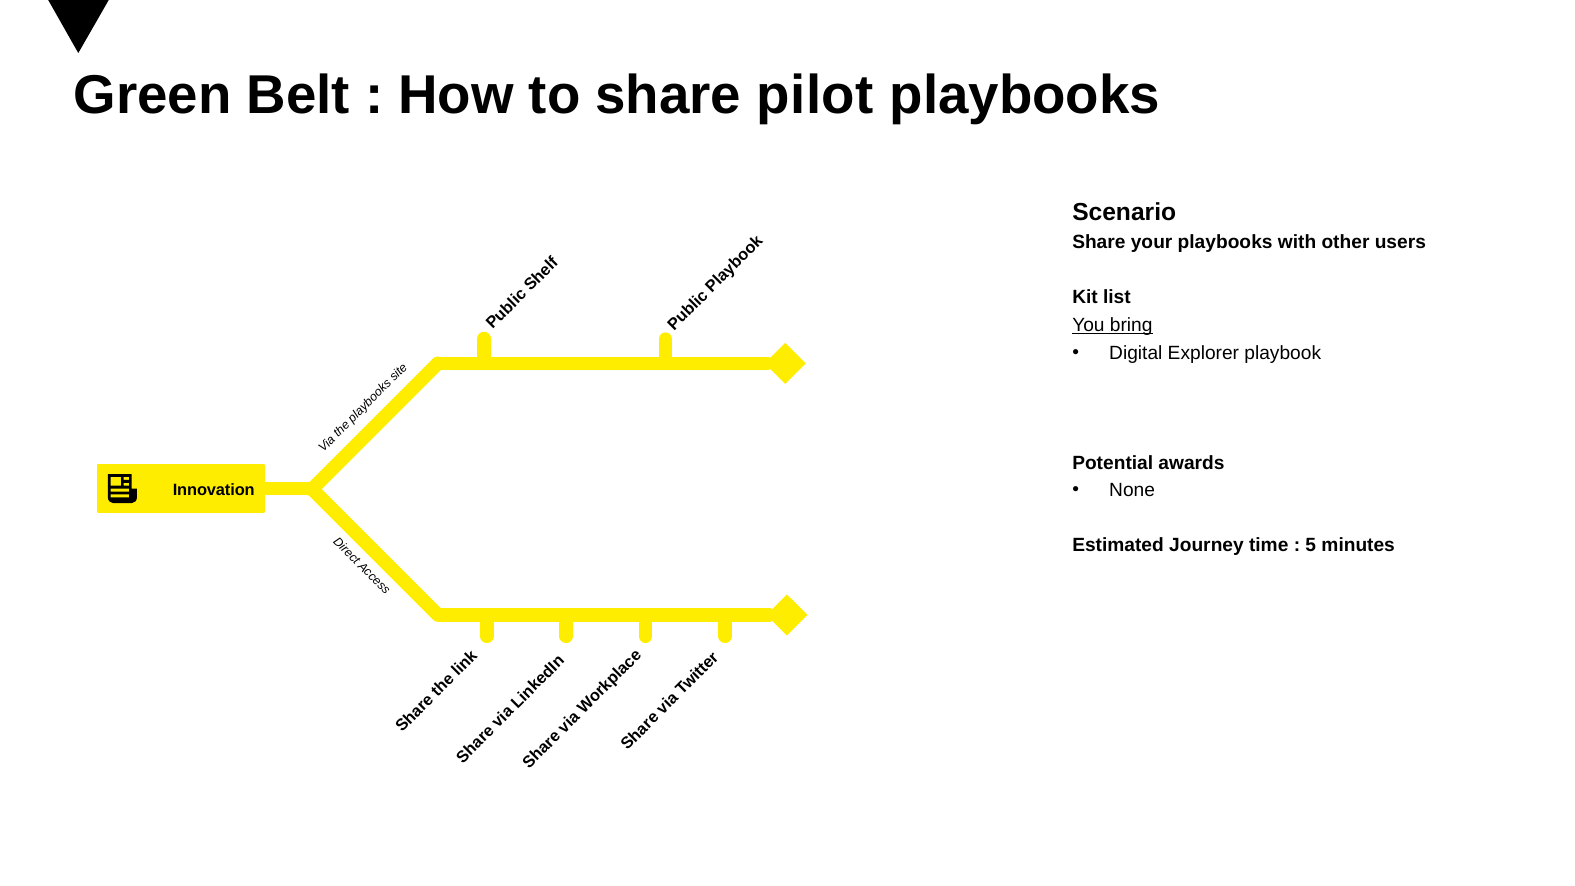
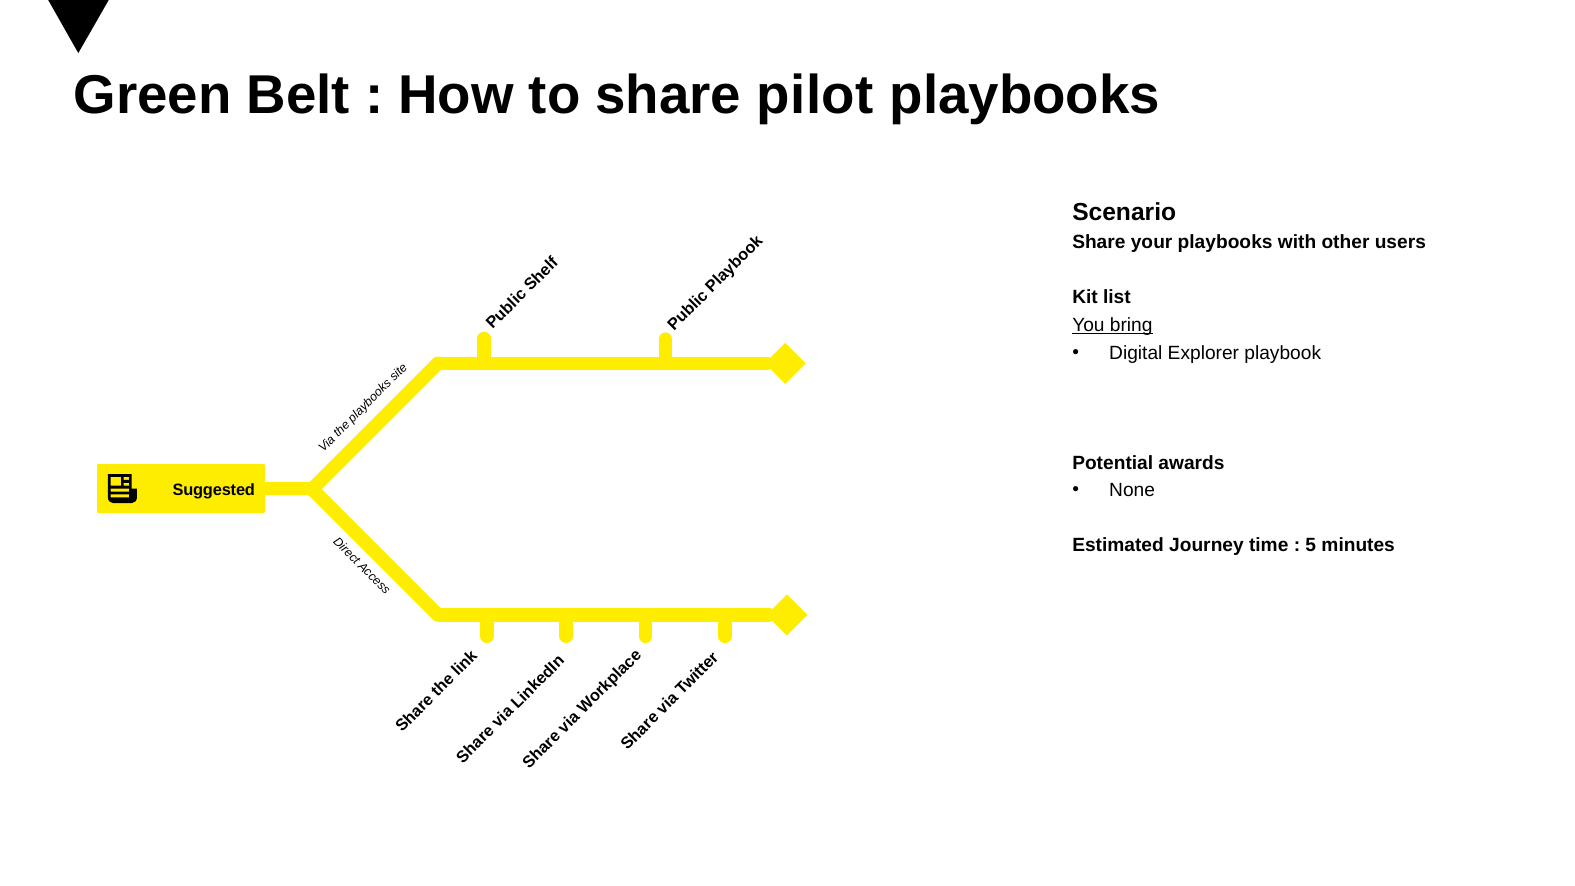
Innovation: Innovation -> Suggested
